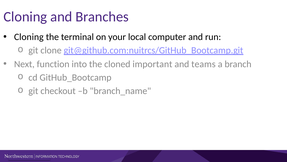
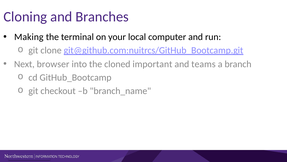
Cloning at (29, 37): Cloning -> Making
function: function -> browser
